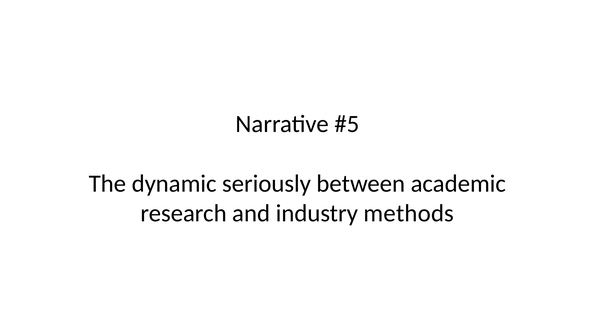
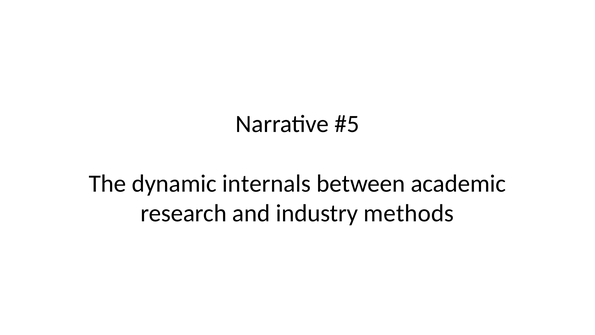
seriously: seriously -> internals
